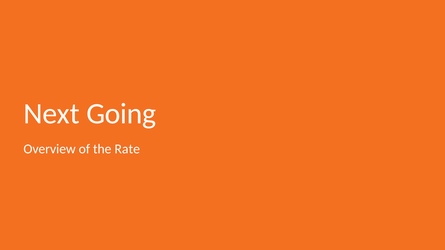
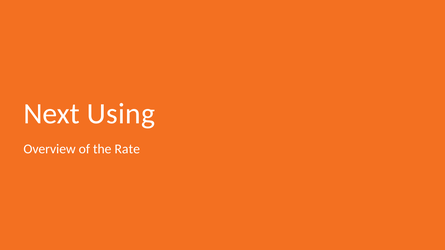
Going: Going -> Using
